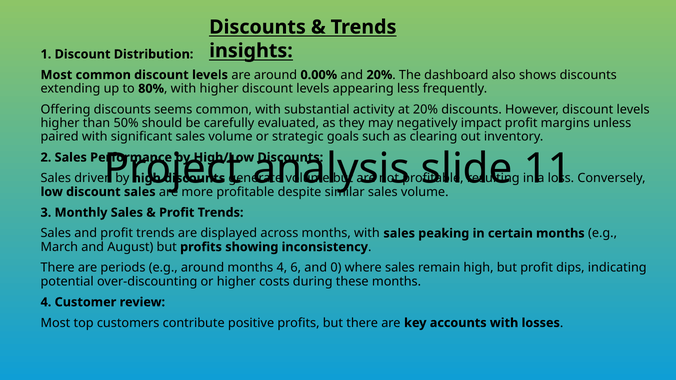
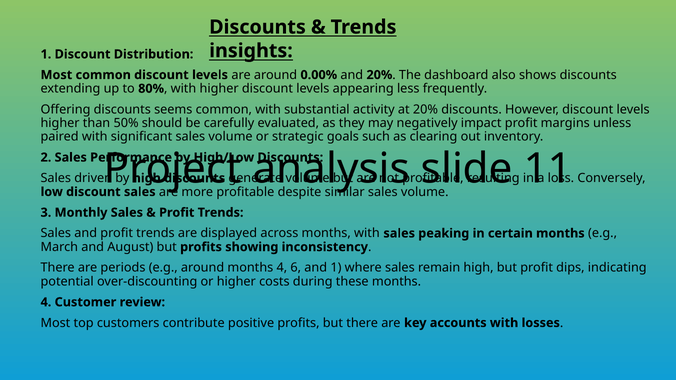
and 0: 0 -> 1
